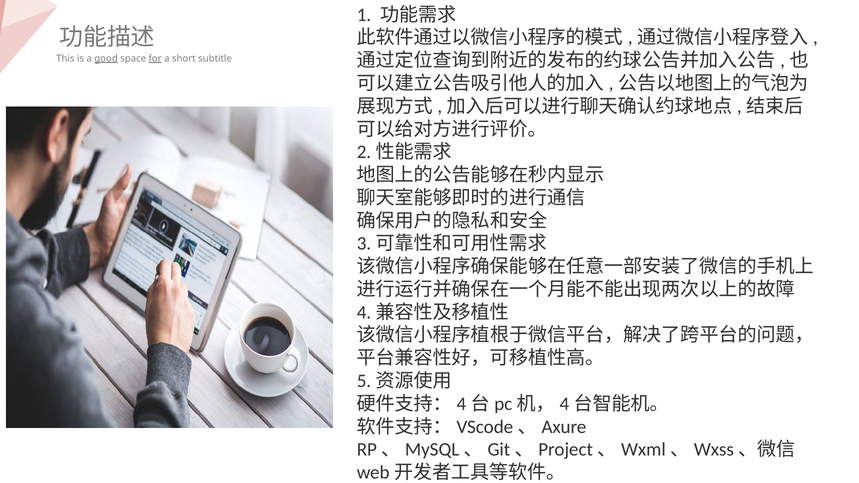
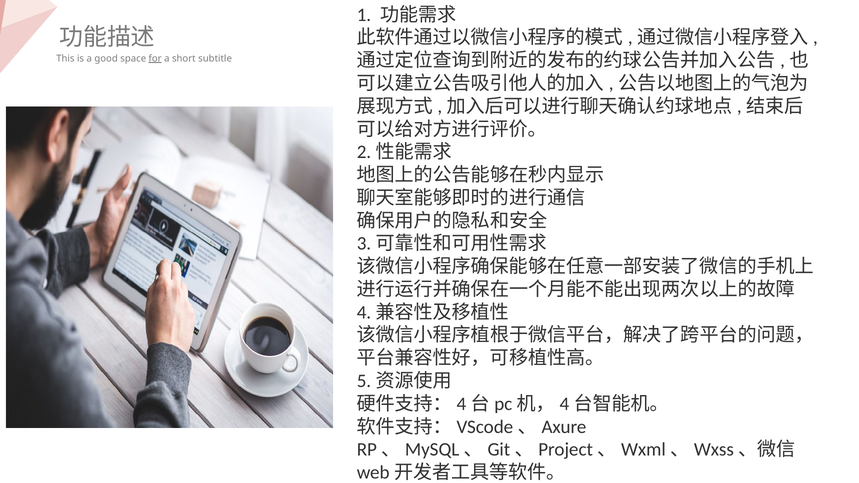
good underline: present -> none
